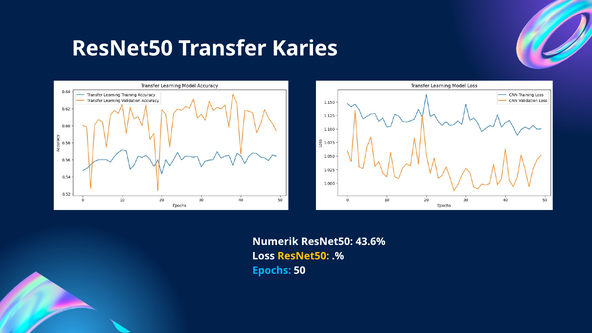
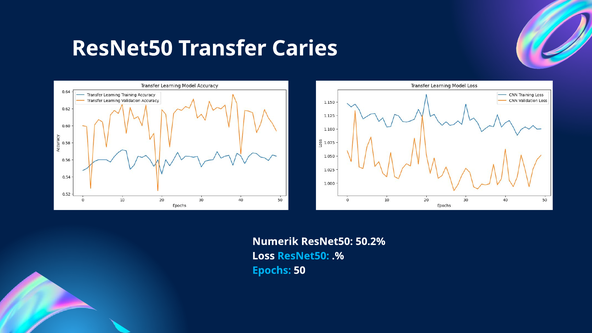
Karies: Karies -> Caries
43.6%: 43.6% -> 50.2%
ResNet50 at (303, 256) colour: yellow -> light blue
